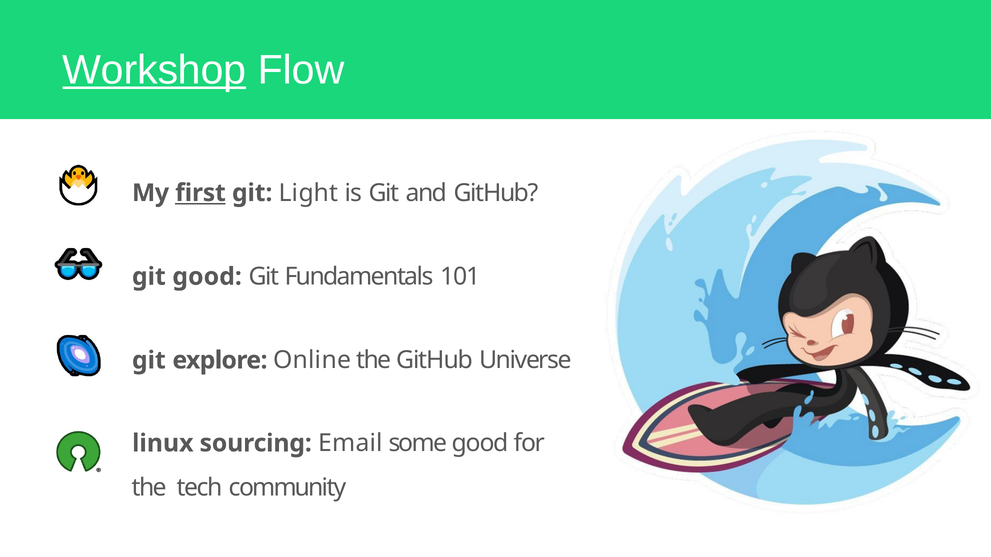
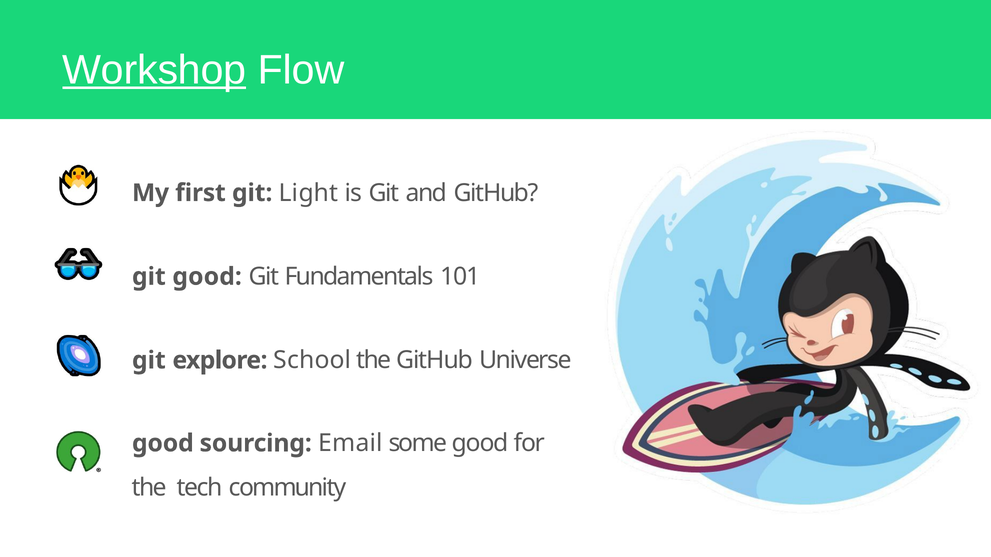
ﬁrst underline: present -> none
Online: Online -> School
linux at (163, 444): linux -> good
